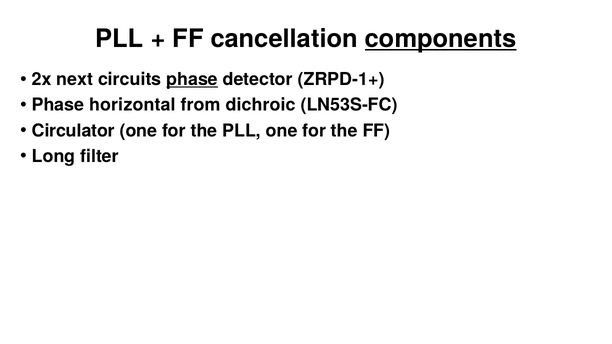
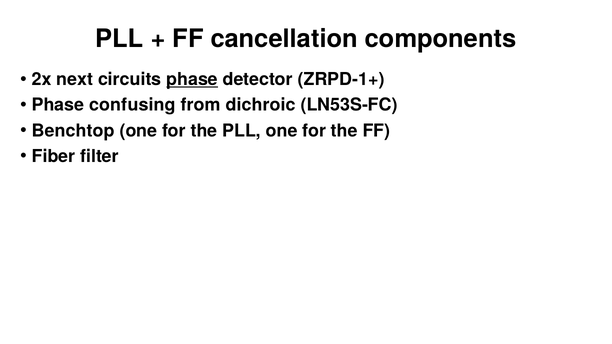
components underline: present -> none
horizontal: horizontal -> confusing
Circulator: Circulator -> Benchtop
Long: Long -> Fiber
